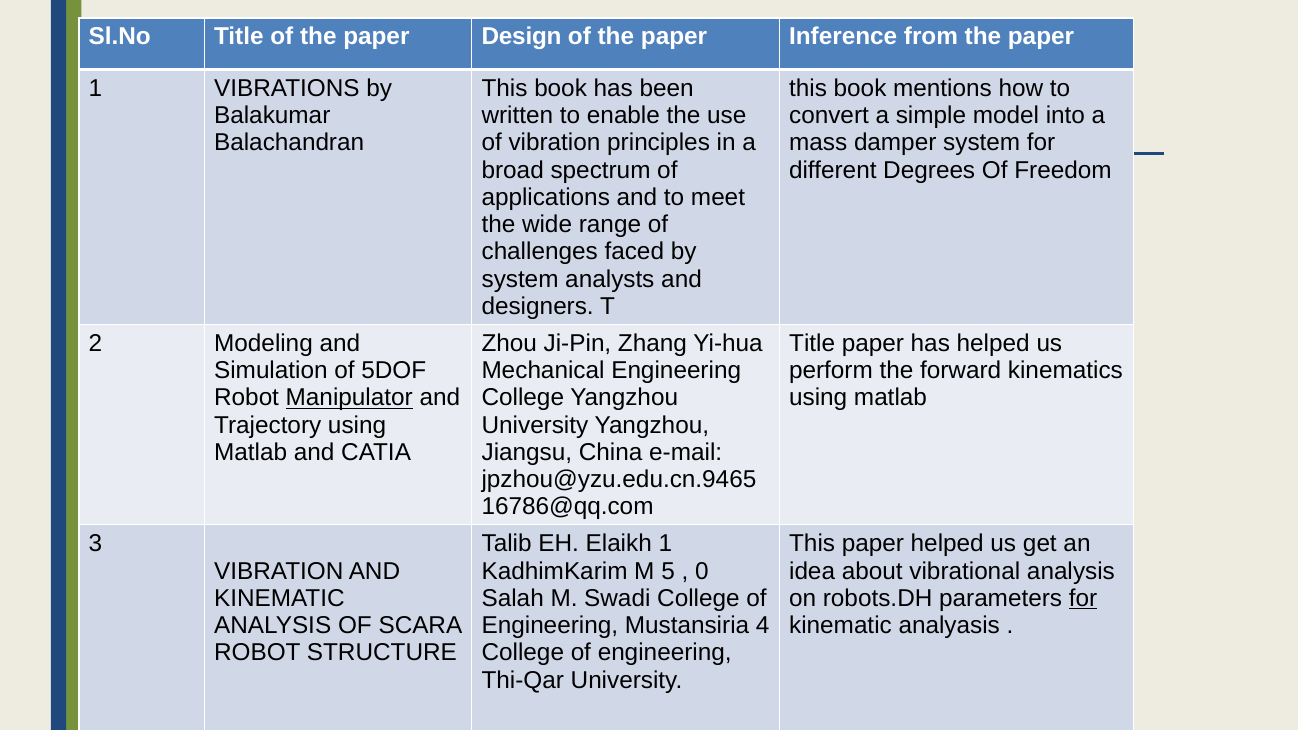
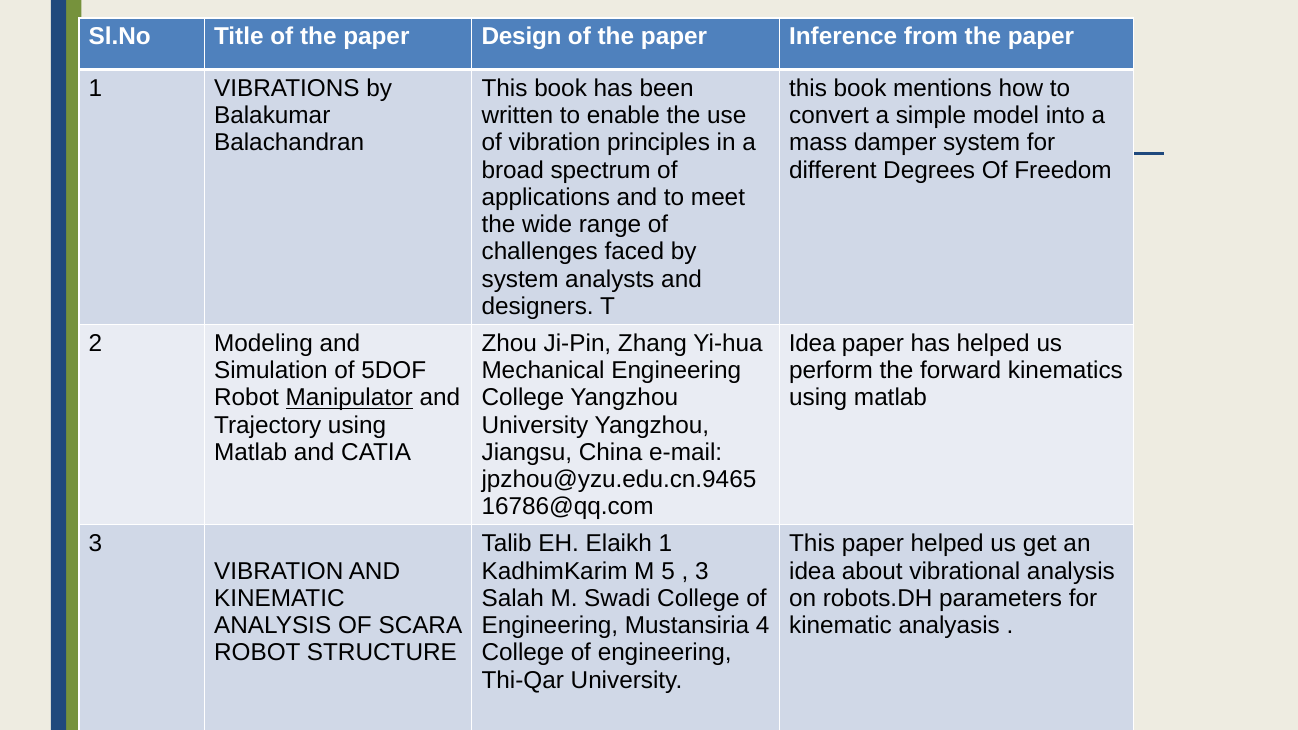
Title at (812, 343): Title -> Idea
0 at (702, 571): 0 -> 3
for at (1083, 598) underline: present -> none
